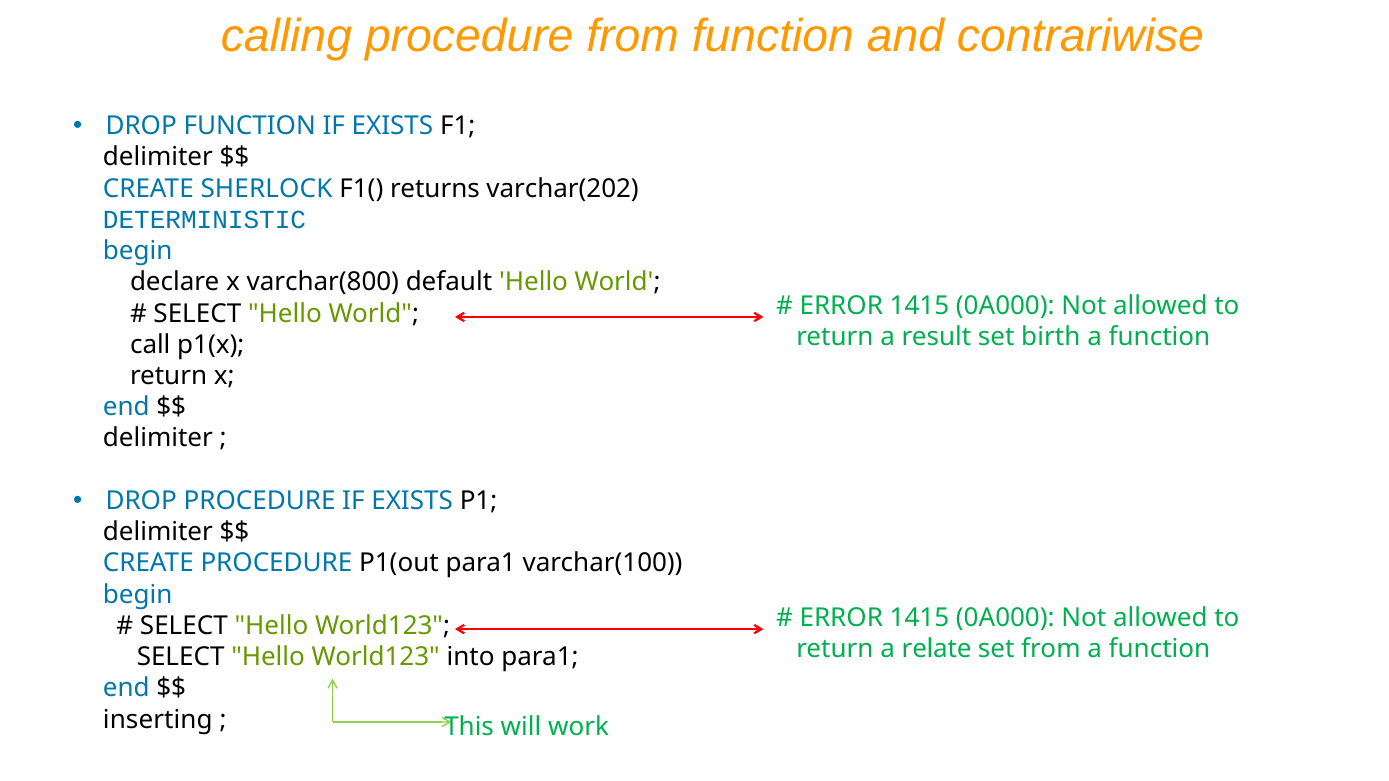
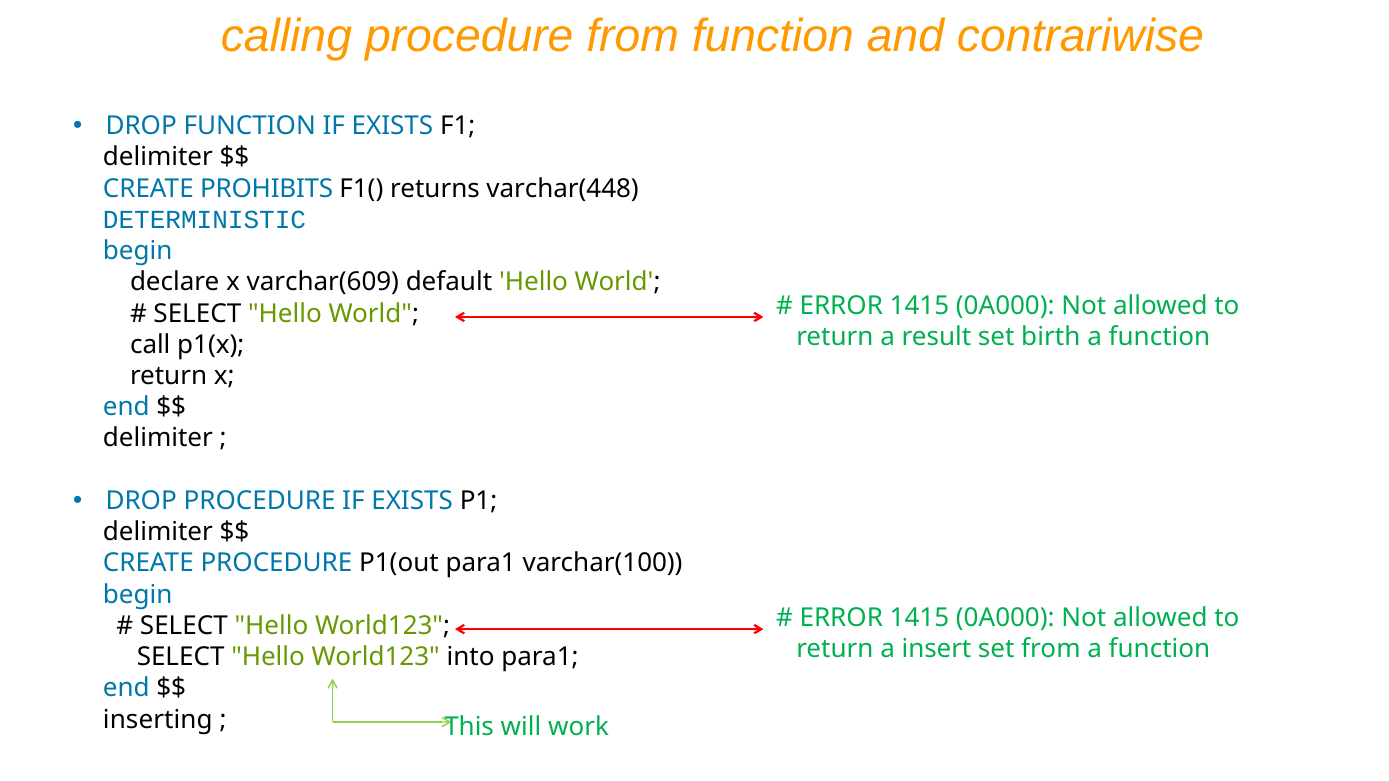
SHERLOCK: SHERLOCK -> PROHIBITS
varchar(202: varchar(202 -> varchar(448
varchar(800: varchar(800 -> varchar(609
relate: relate -> insert
